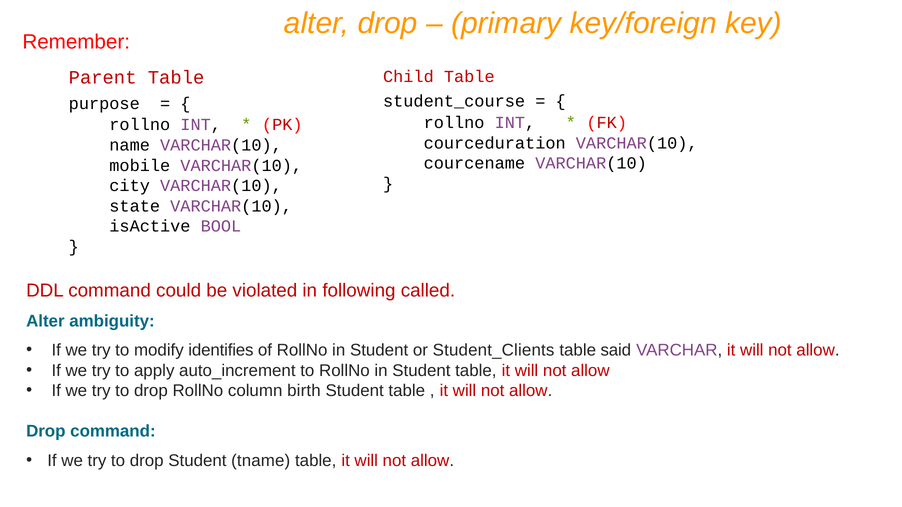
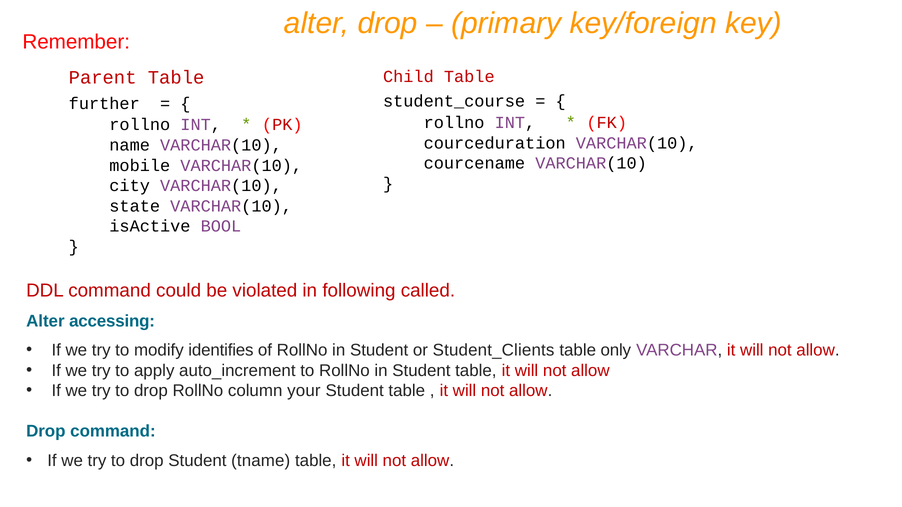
purpose: purpose -> further
ambiguity: ambiguity -> accessing
said: said -> only
birth: birth -> your
